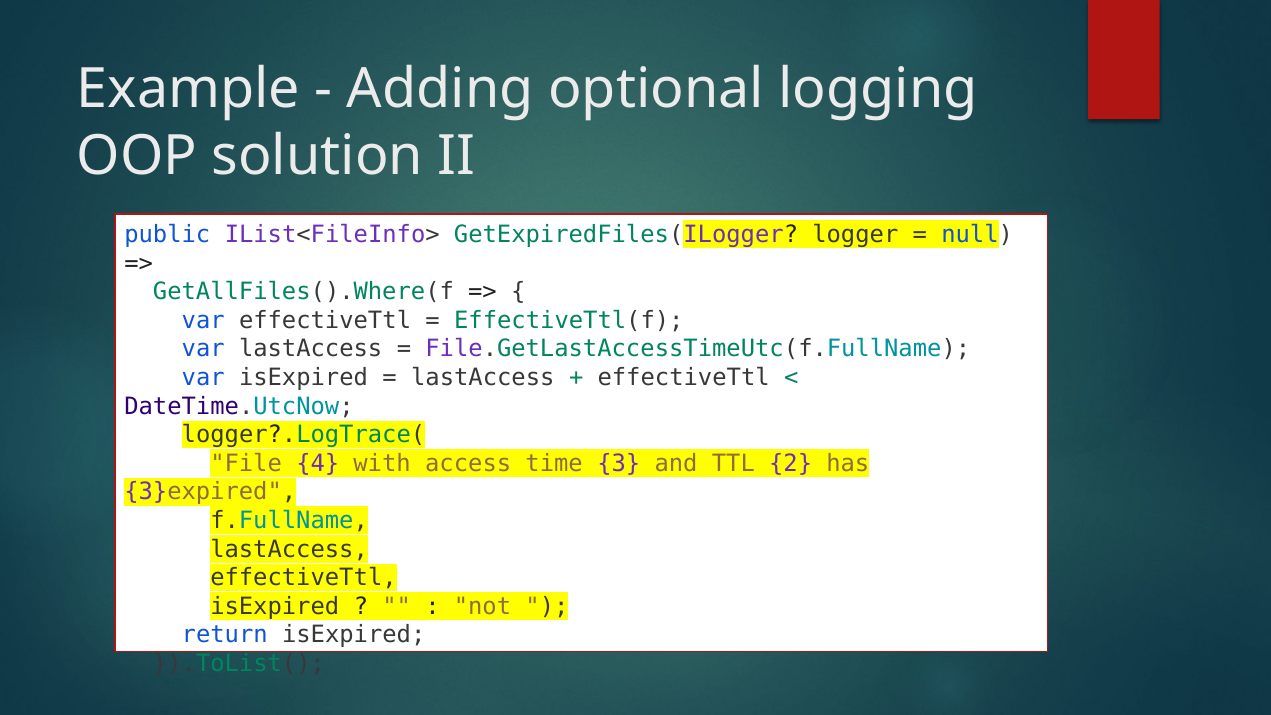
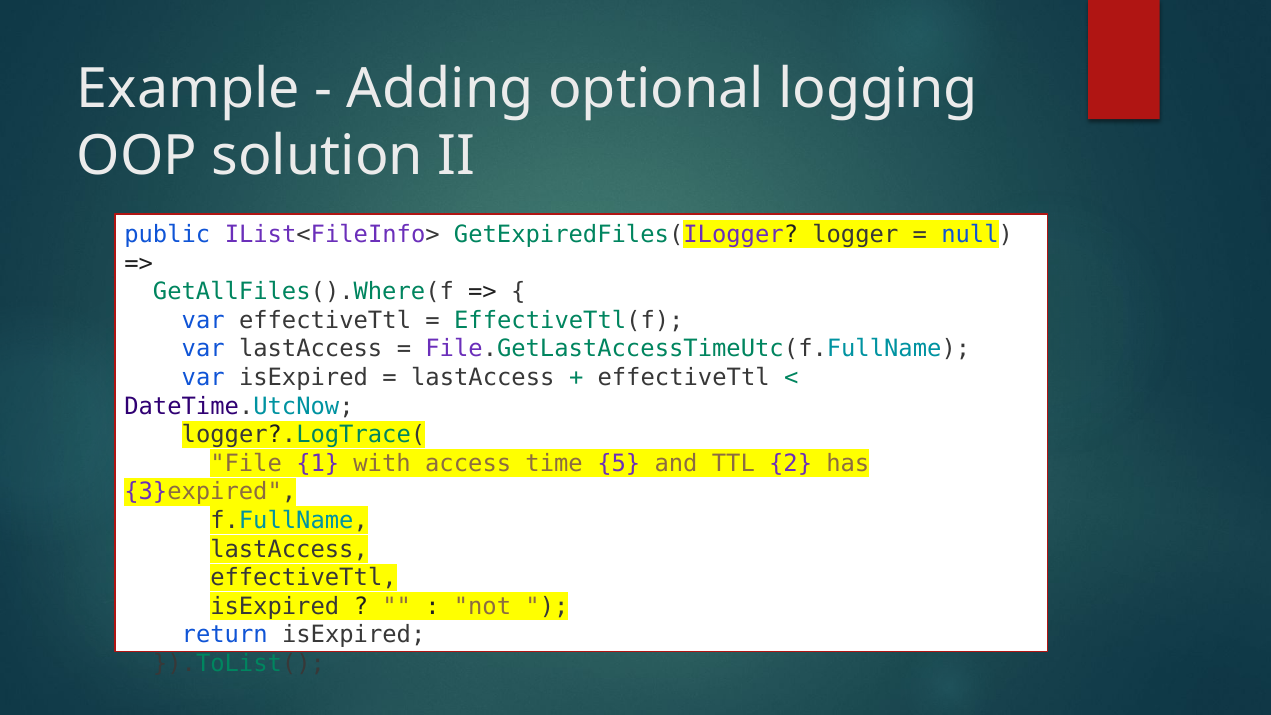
4: 4 -> 1
3: 3 -> 5
